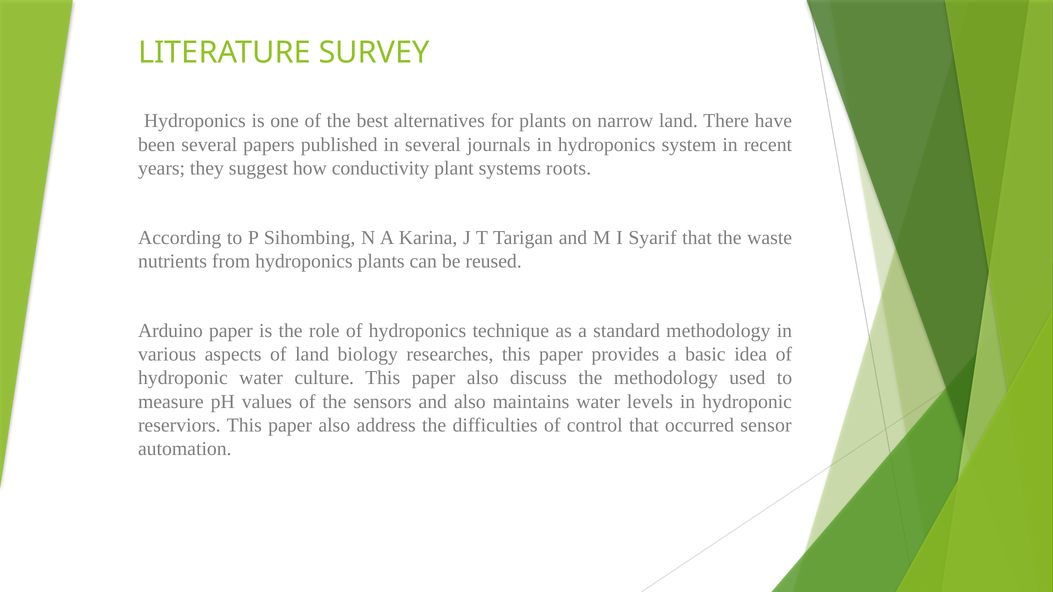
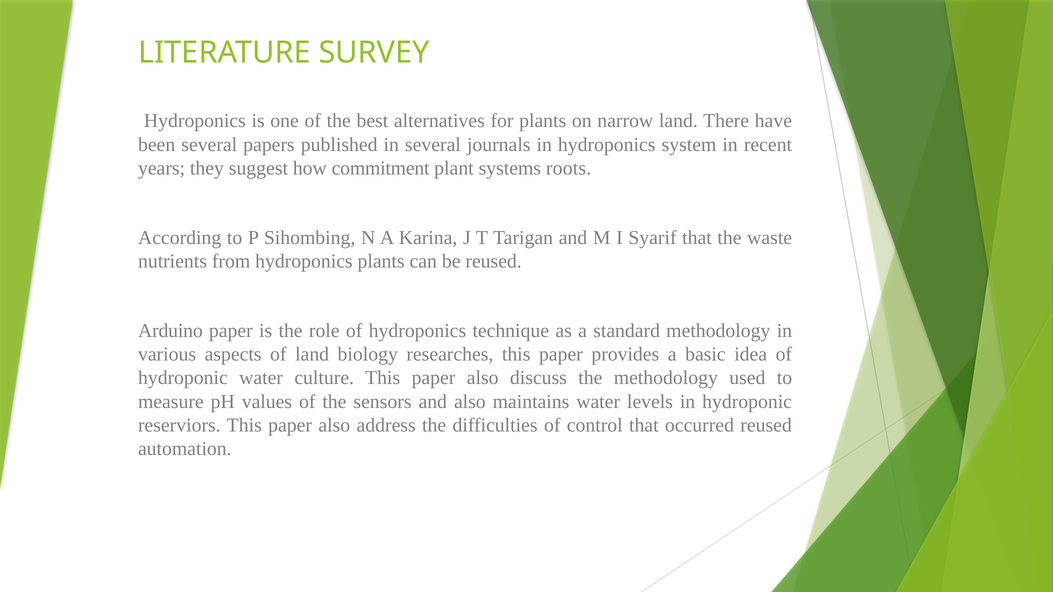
conductivity: conductivity -> commitment
occurred sensor: sensor -> reused
